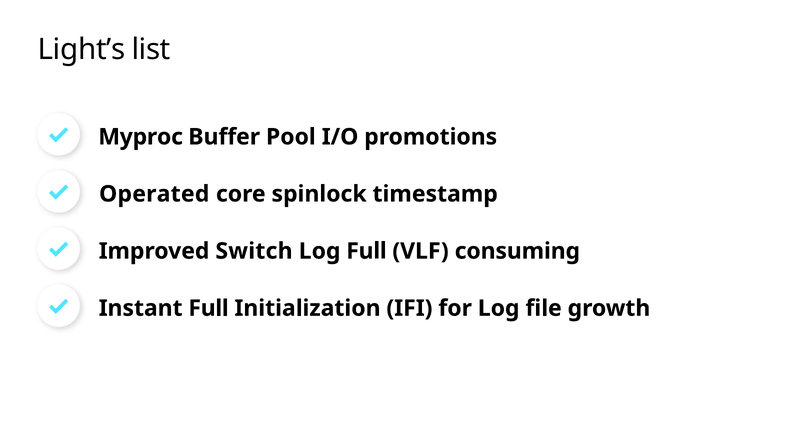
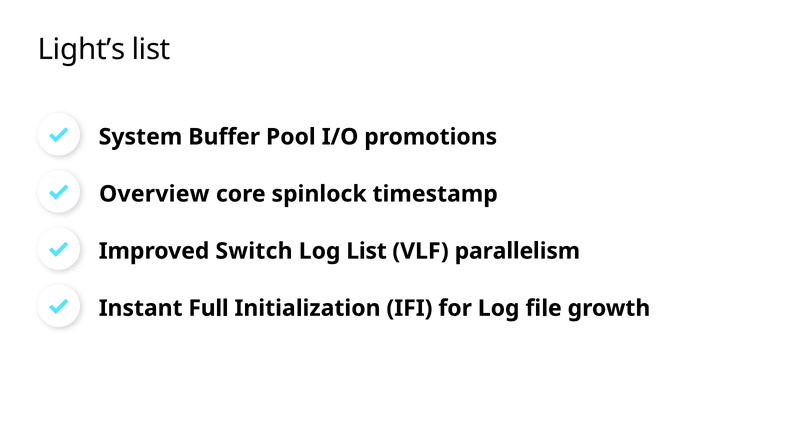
Myproc: Myproc -> System
Operated: Operated -> Overview
Log Full: Full -> List
consuming: consuming -> parallelism
